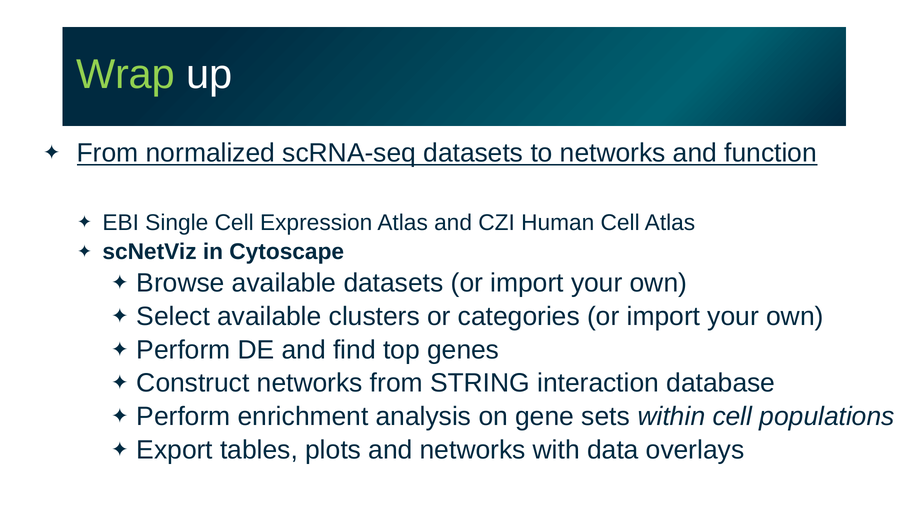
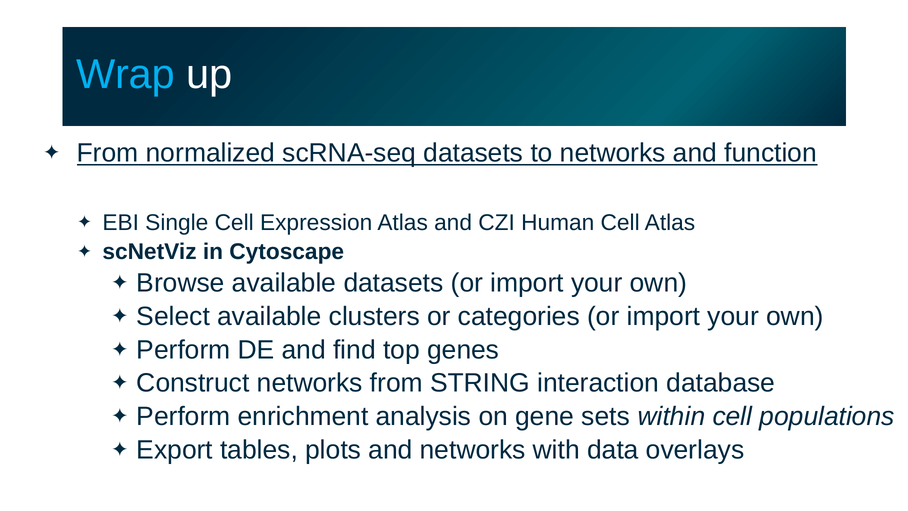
Wrap colour: light green -> light blue
